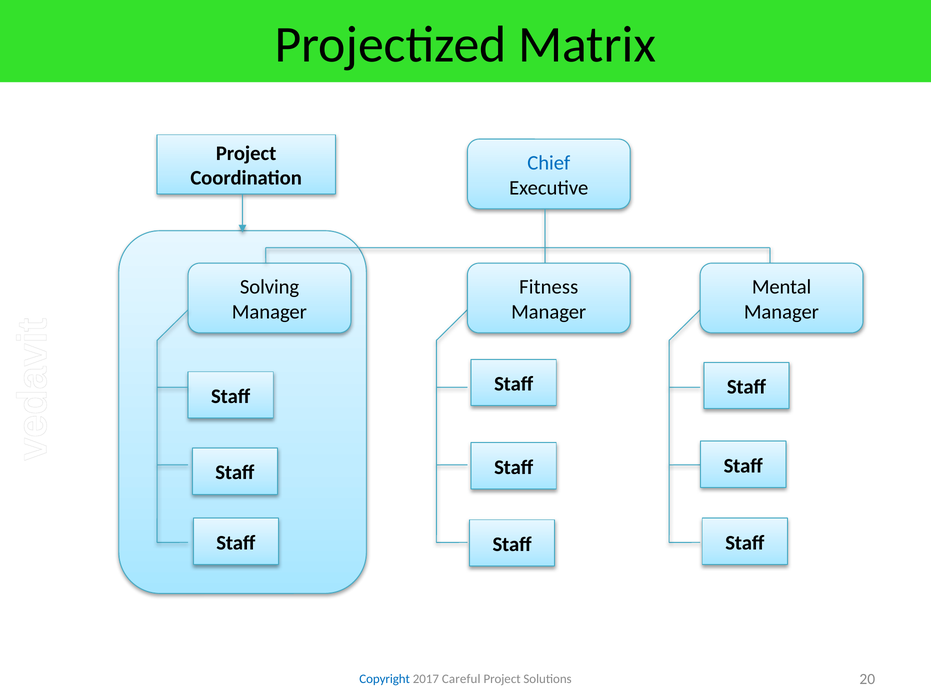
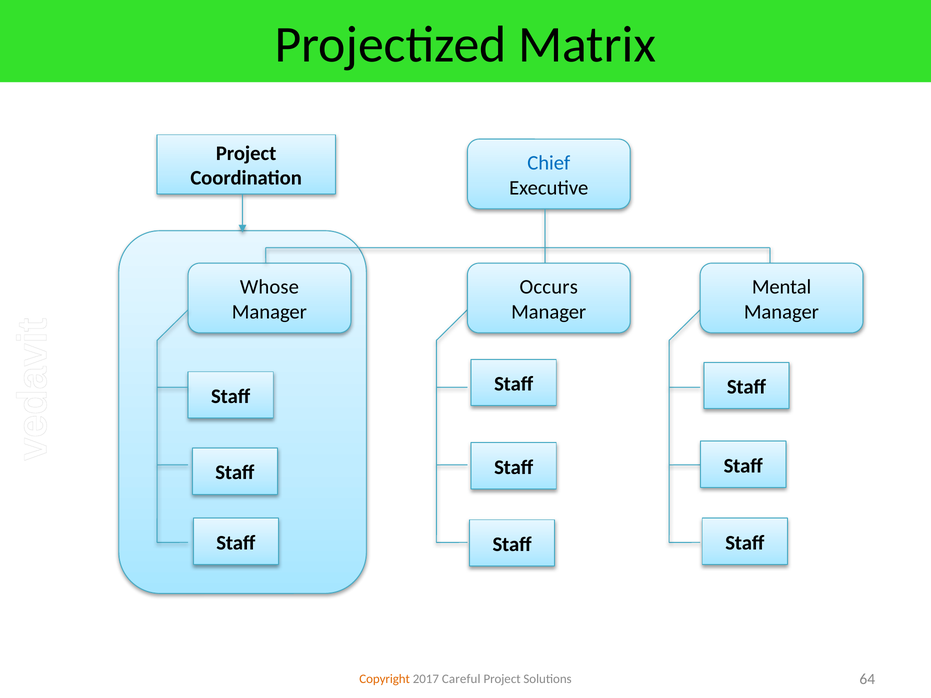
Solving: Solving -> Whose
Fitness: Fitness -> Occurs
Copyright colour: blue -> orange
20: 20 -> 64
